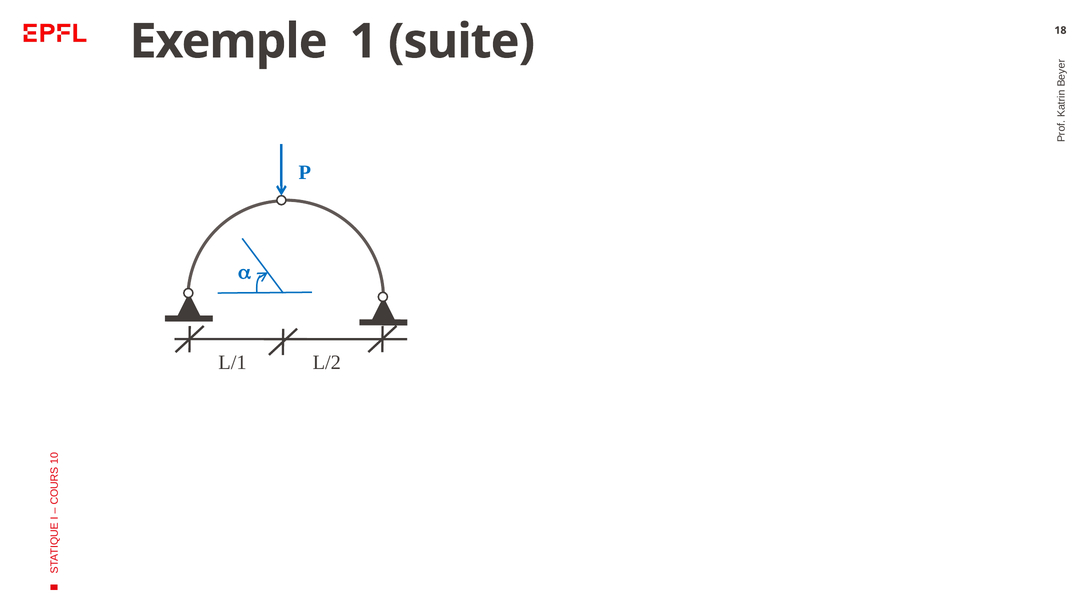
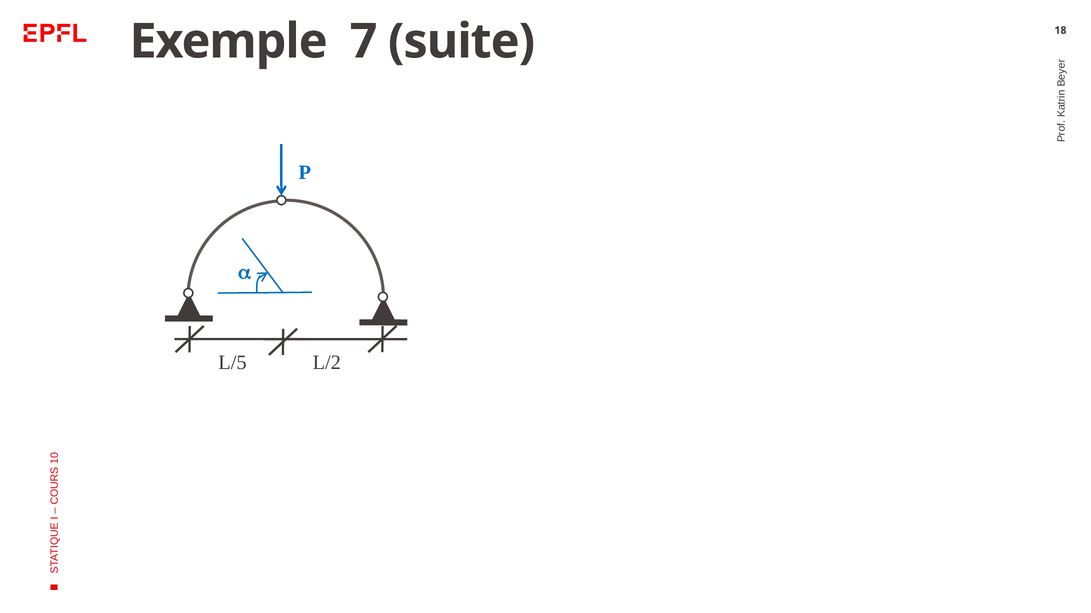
Exemple 1: 1 -> 7
L/1: L/1 -> L/5
